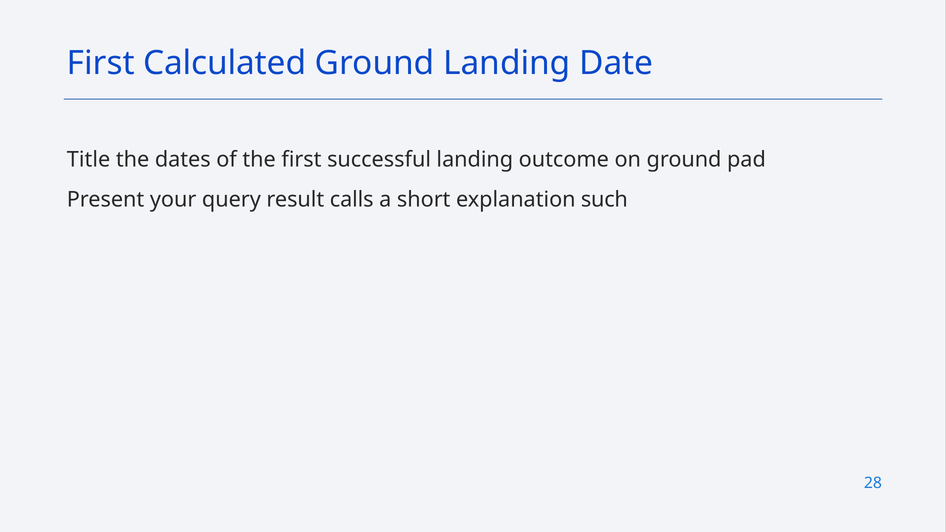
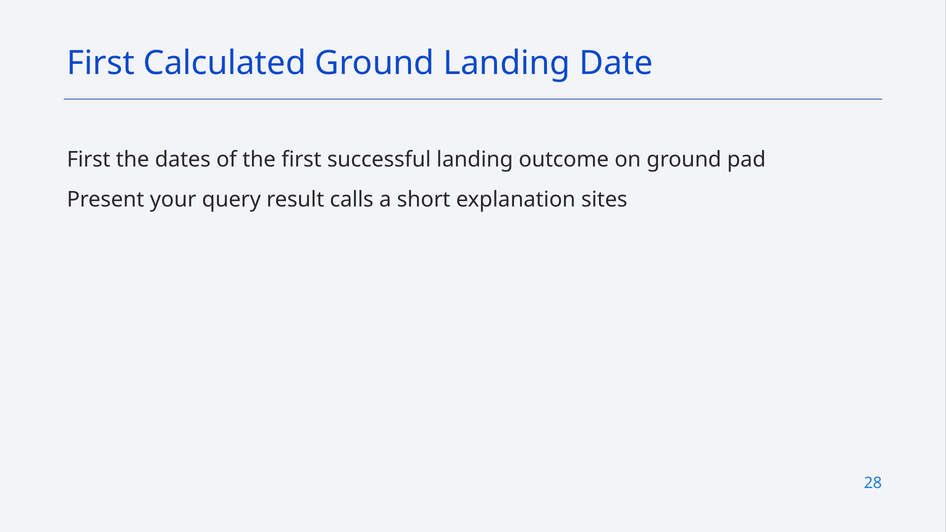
Title at (89, 160): Title -> First
such: such -> sites
